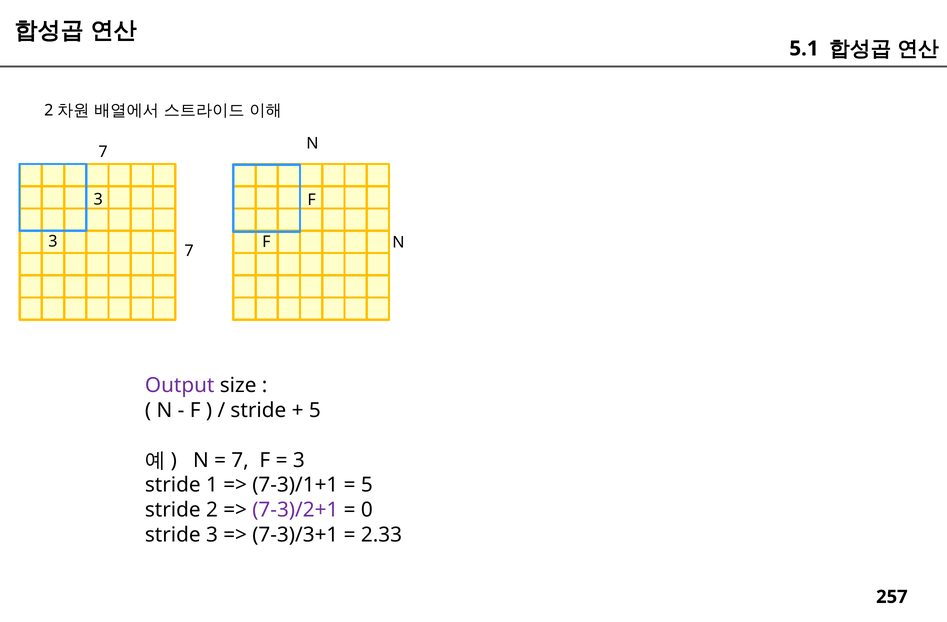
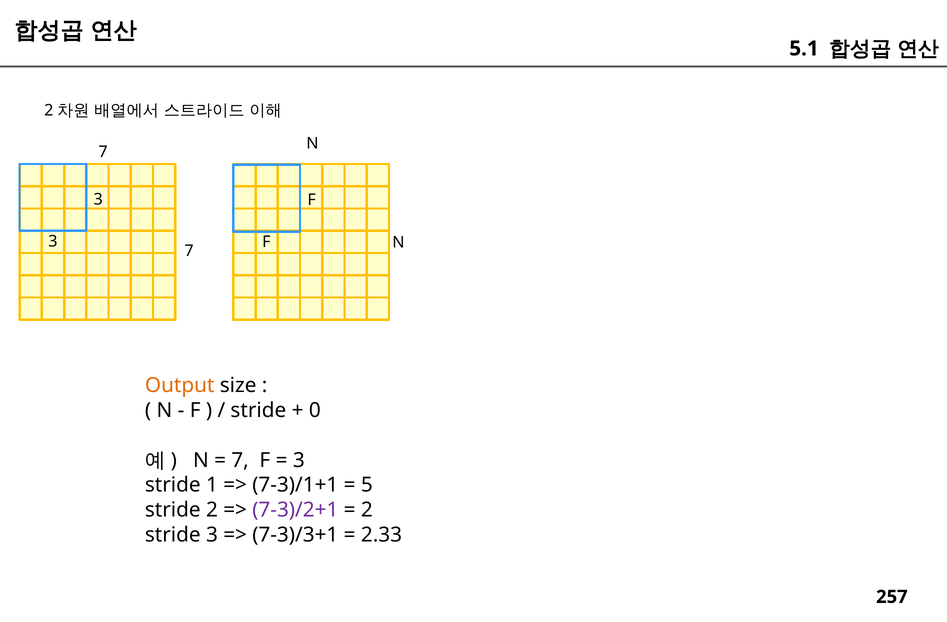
Output colour: purple -> orange
5 at (315, 410): 5 -> 0
0 at (367, 510): 0 -> 2
